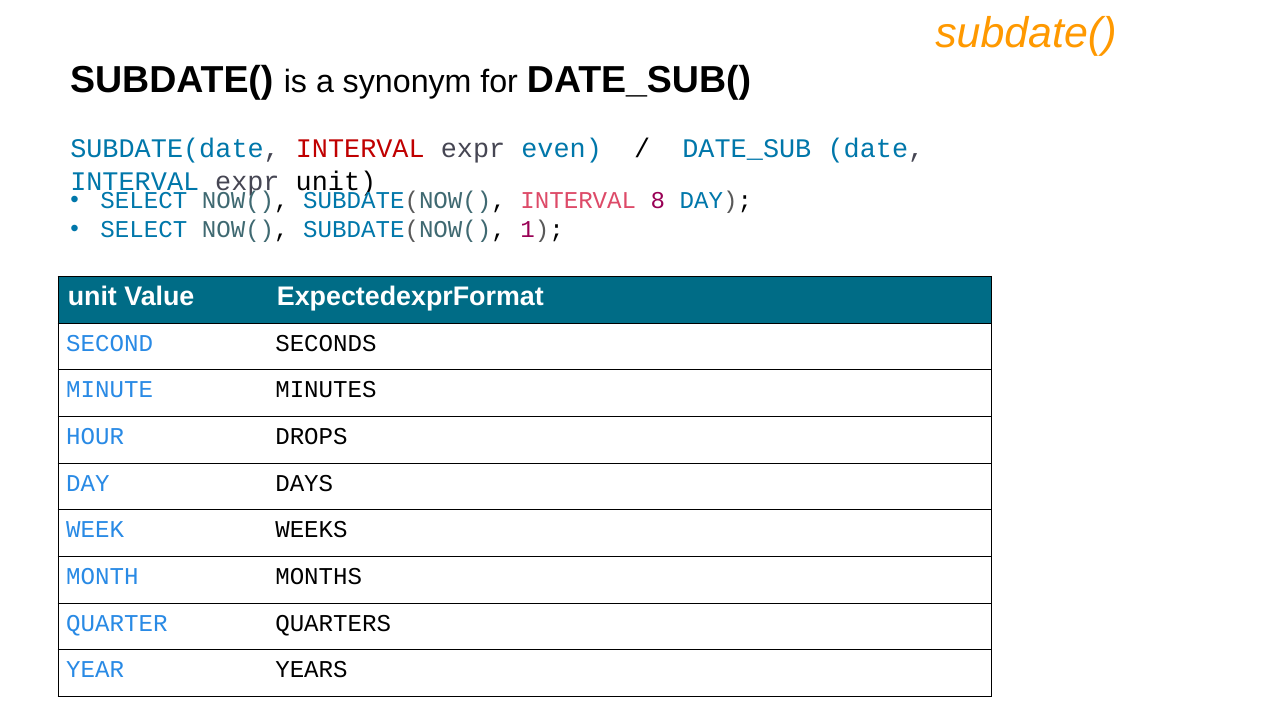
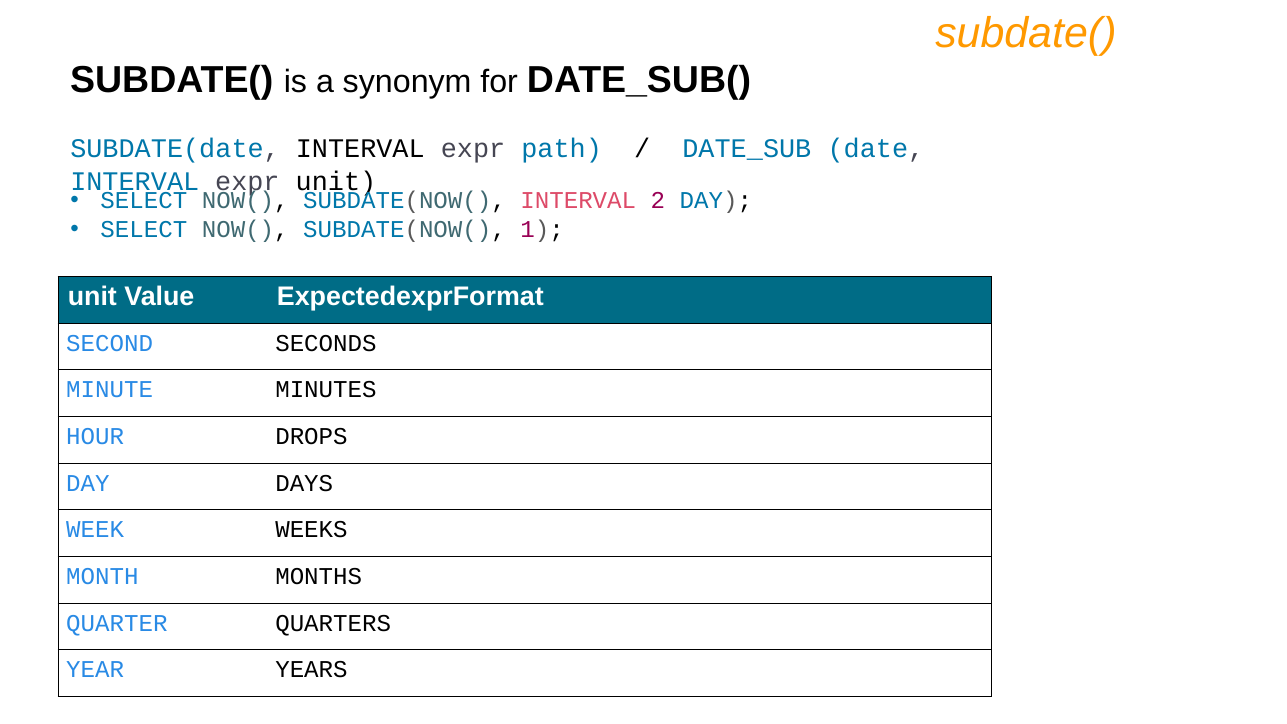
INTERVAL at (360, 149) colour: red -> black
even: even -> path
8: 8 -> 2
